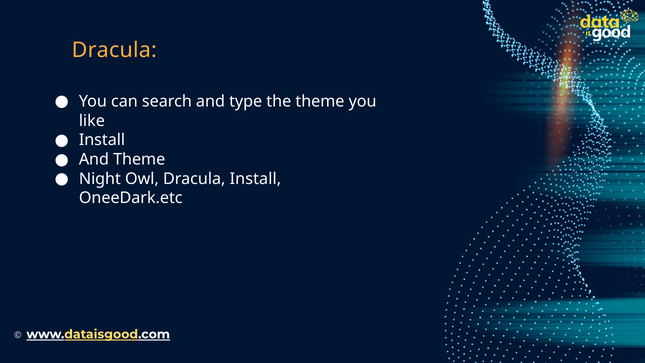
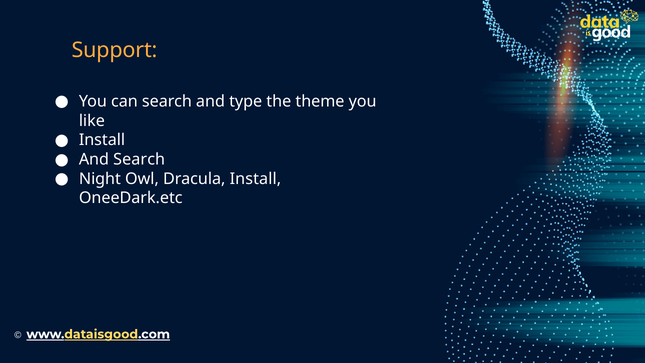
Dracula at (114, 50): Dracula -> Support
And Theme: Theme -> Search
